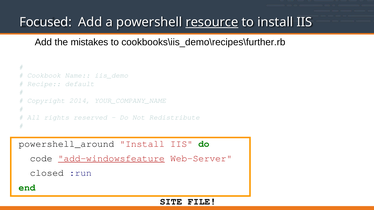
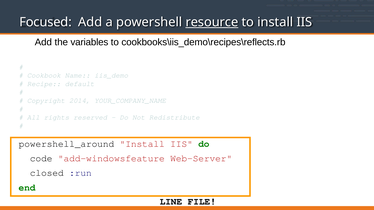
mistakes: mistakes -> variables
cookbooks\iis_demo\recipes\further.rb: cookbooks\iis_demo\recipes\further.rb -> cookbooks\iis_demo\recipes\reflects.rb
add-windowsfeature underline: present -> none
SITE: SITE -> LINE
